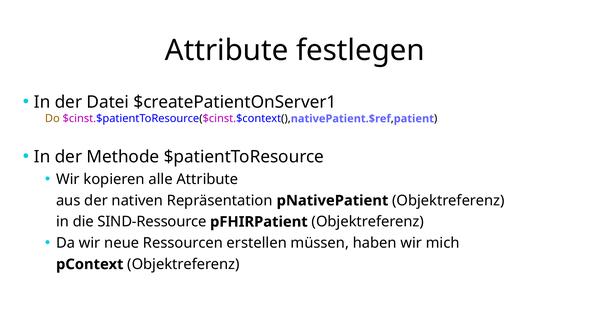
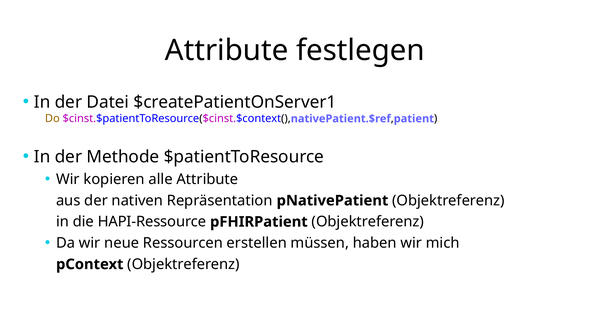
SIND-Ressource: SIND-Ressource -> HAPI-Ressource
